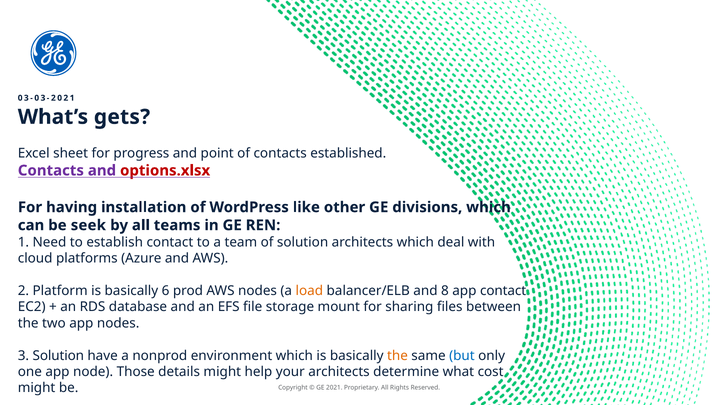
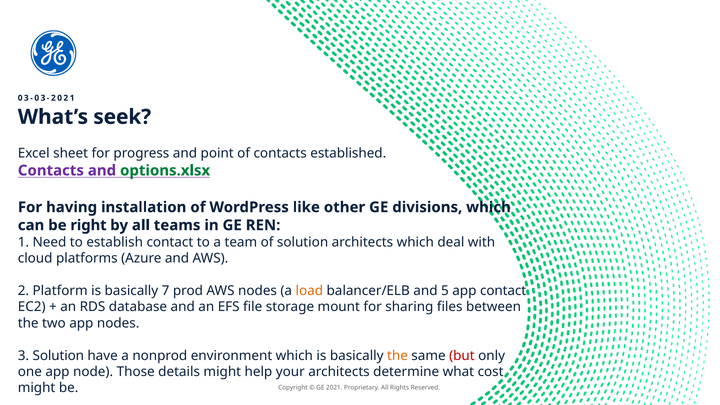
gets: gets -> seek
options.xlsx colour: red -> green
seek: seek -> right
6: 6 -> 7
8: 8 -> 5
but colour: blue -> red
